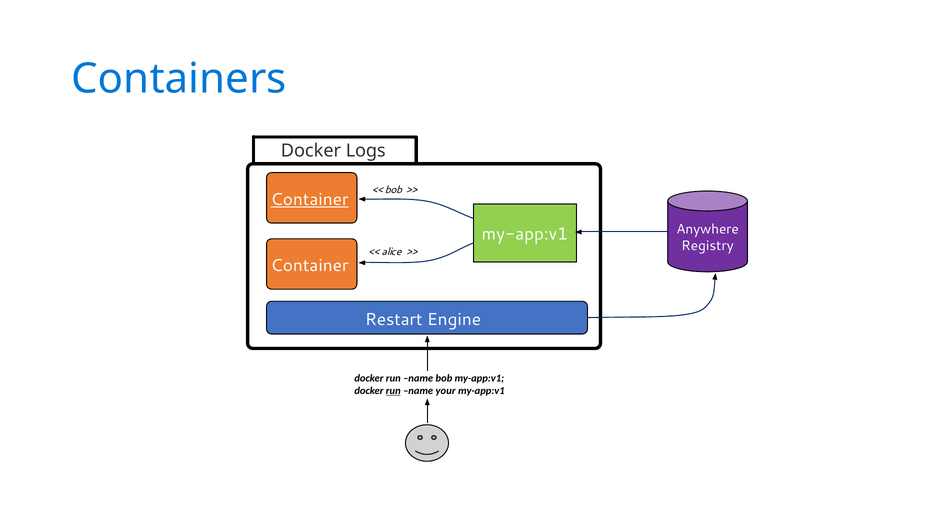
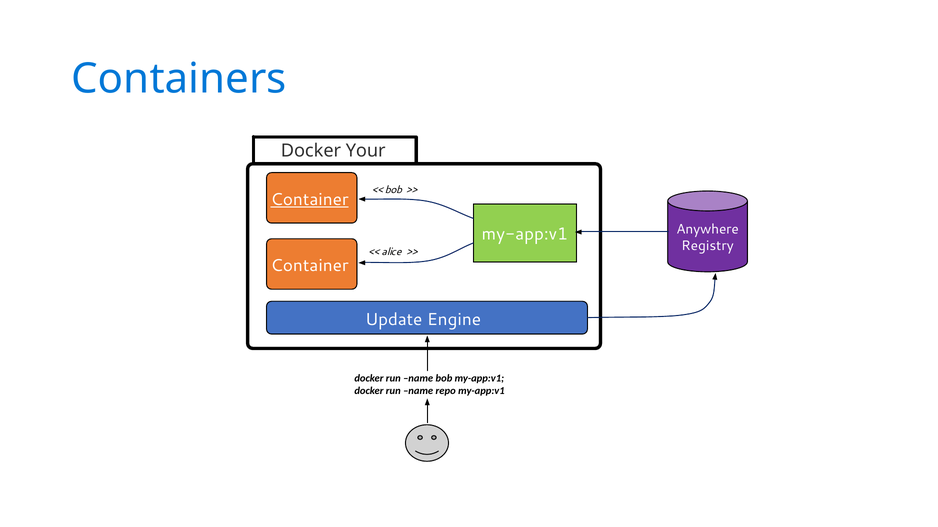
Logs: Logs -> Your
Restart: Restart -> Update
run at (393, 391) underline: present -> none
your: your -> repo
